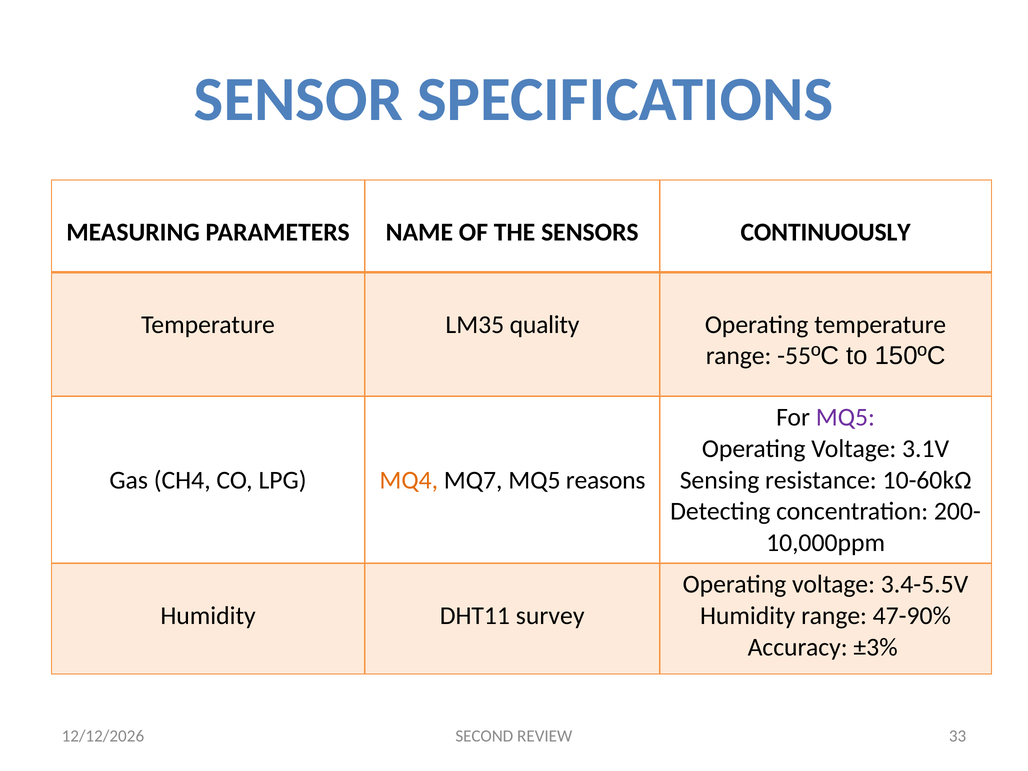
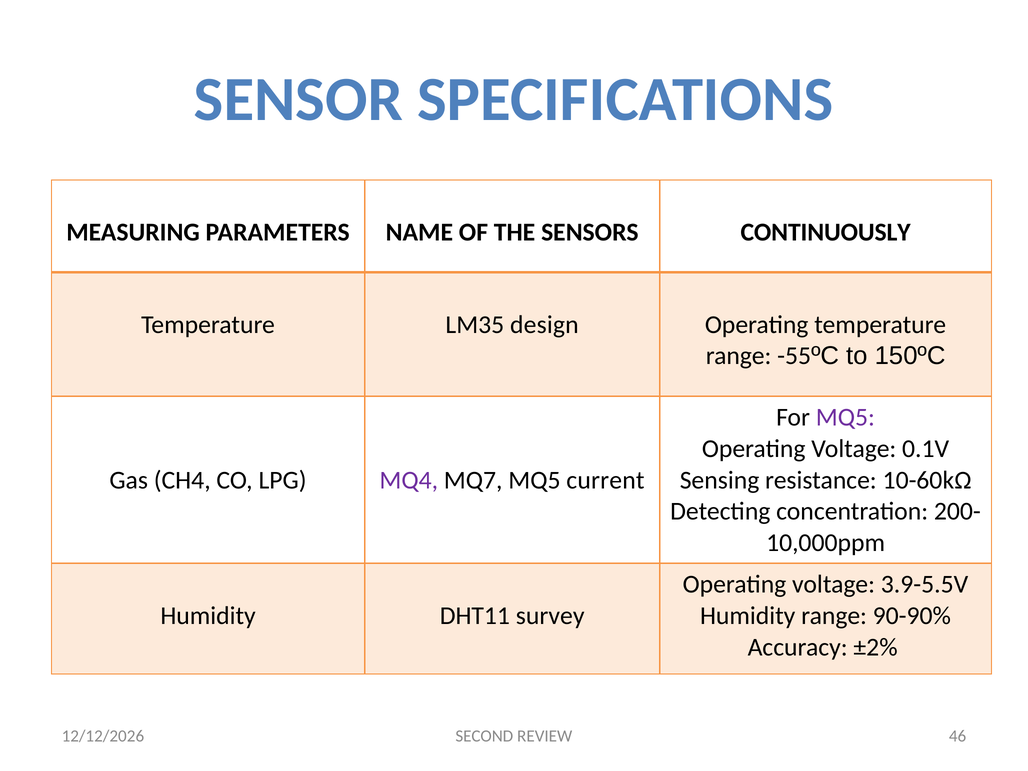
quality: quality -> design
3.1V: 3.1V -> 0.1V
MQ4 colour: orange -> purple
reasons: reasons -> current
3.4-5.5V: 3.4-5.5V -> 3.9-5.5V
47-90%: 47-90% -> 90-90%
±3%: ±3% -> ±2%
33: 33 -> 46
